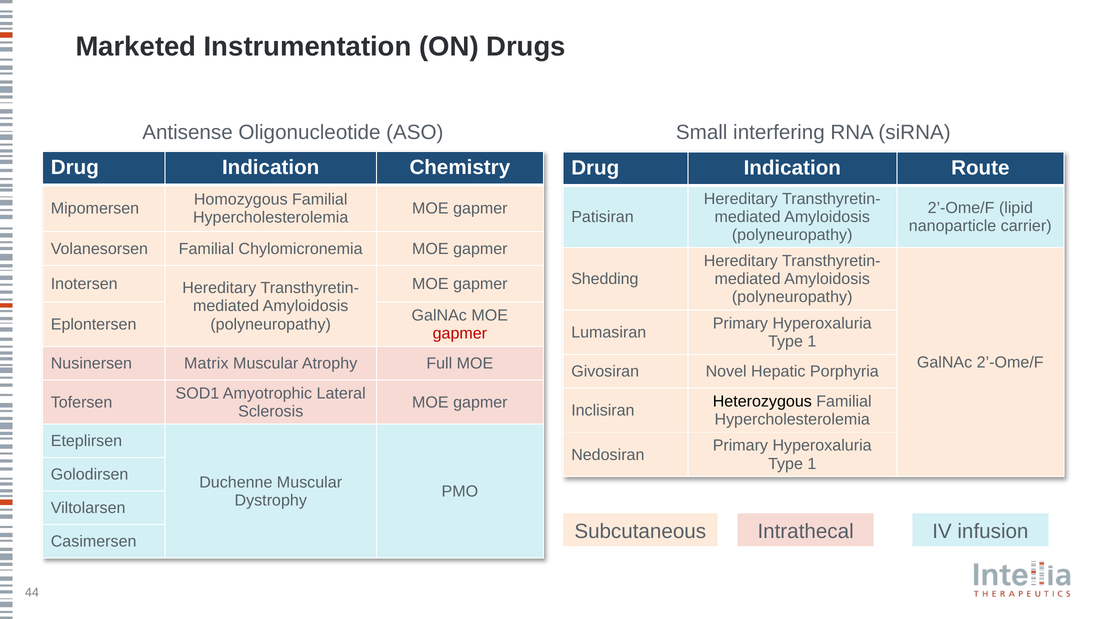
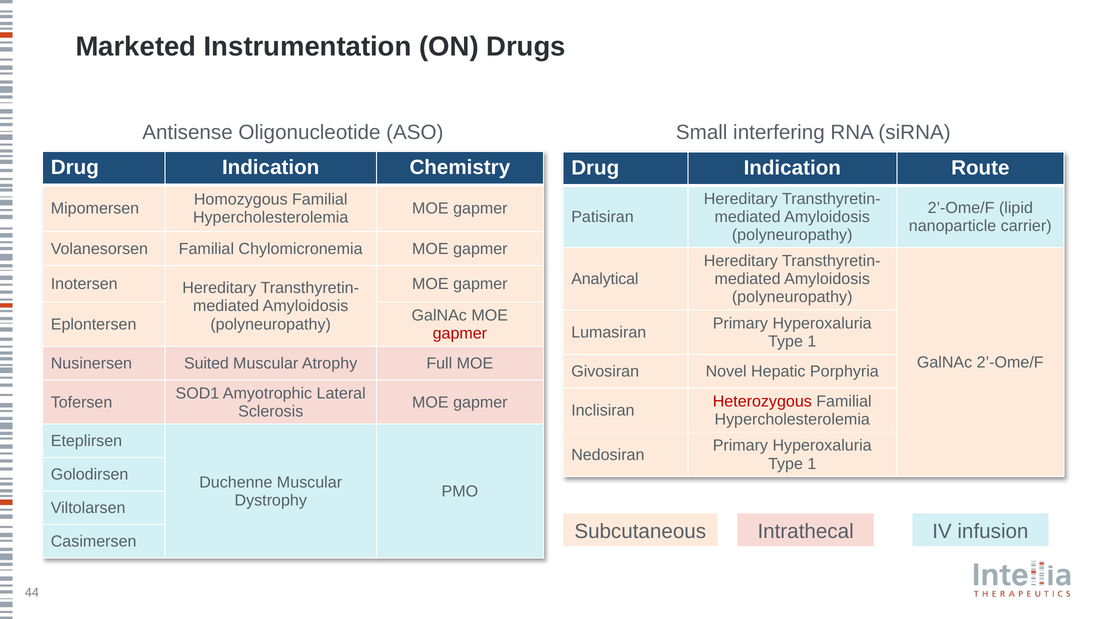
Shedding: Shedding -> Analytical
Matrix: Matrix -> Suited
Heterozygous colour: black -> red
